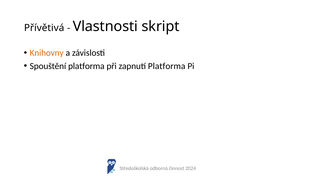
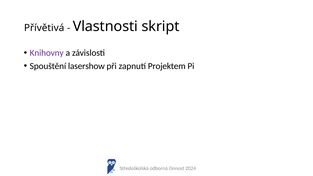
Knihovny colour: orange -> purple
Spouštění platforma: platforma -> lasershow
zapnutí Platforma: Platforma -> Projektem
